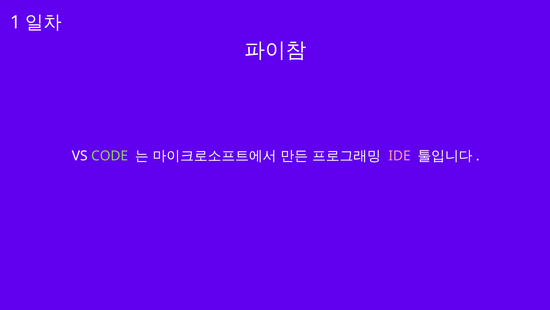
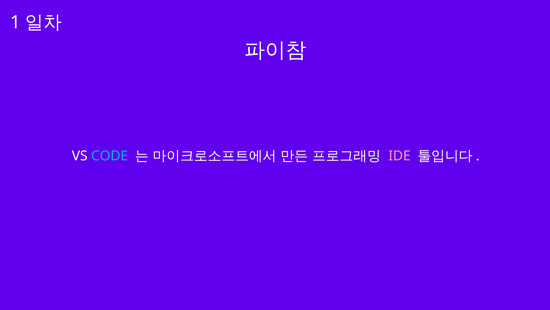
CODE colour: light green -> light blue
